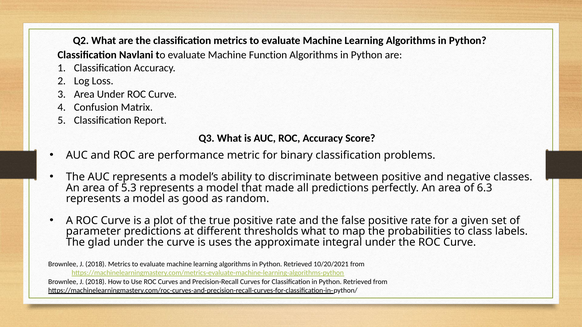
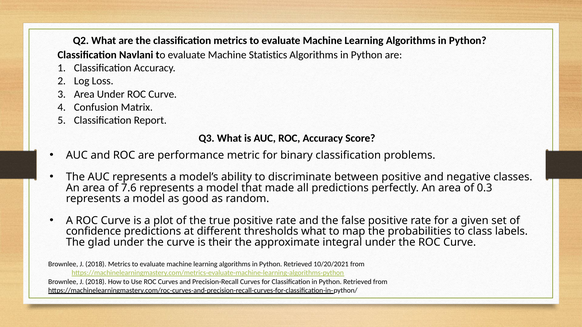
Function: Function -> Statistics
5.3: 5.3 -> 7.6
6.3: 6.3 -> 0.3
parameter: parameter -> confidence
uses: uses -> their
